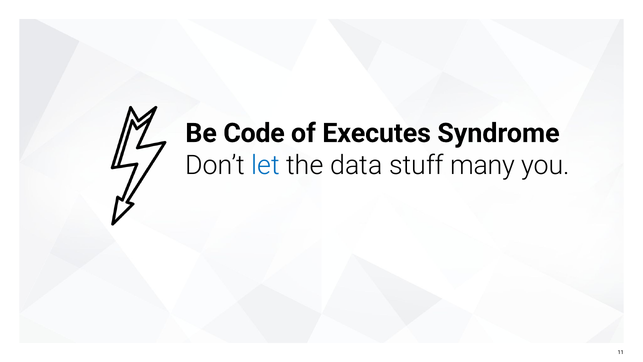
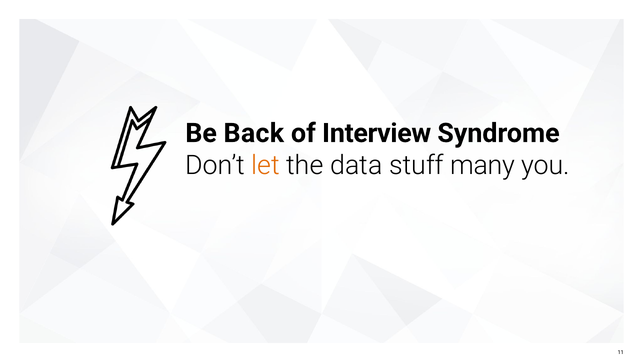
Code: Code -> Back
Executes: Executes -> Interview
let colour: blue -> orange
